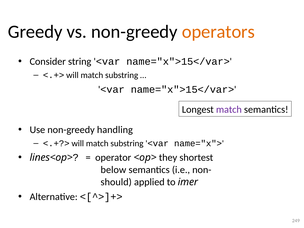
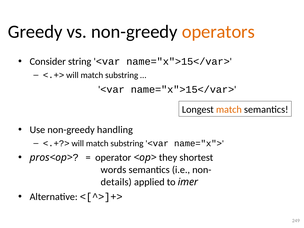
match at (229, 110) colour: purple -> orange
lines<op>: lines<op> -> pros<op>
below: below -> words
should: should -> details
